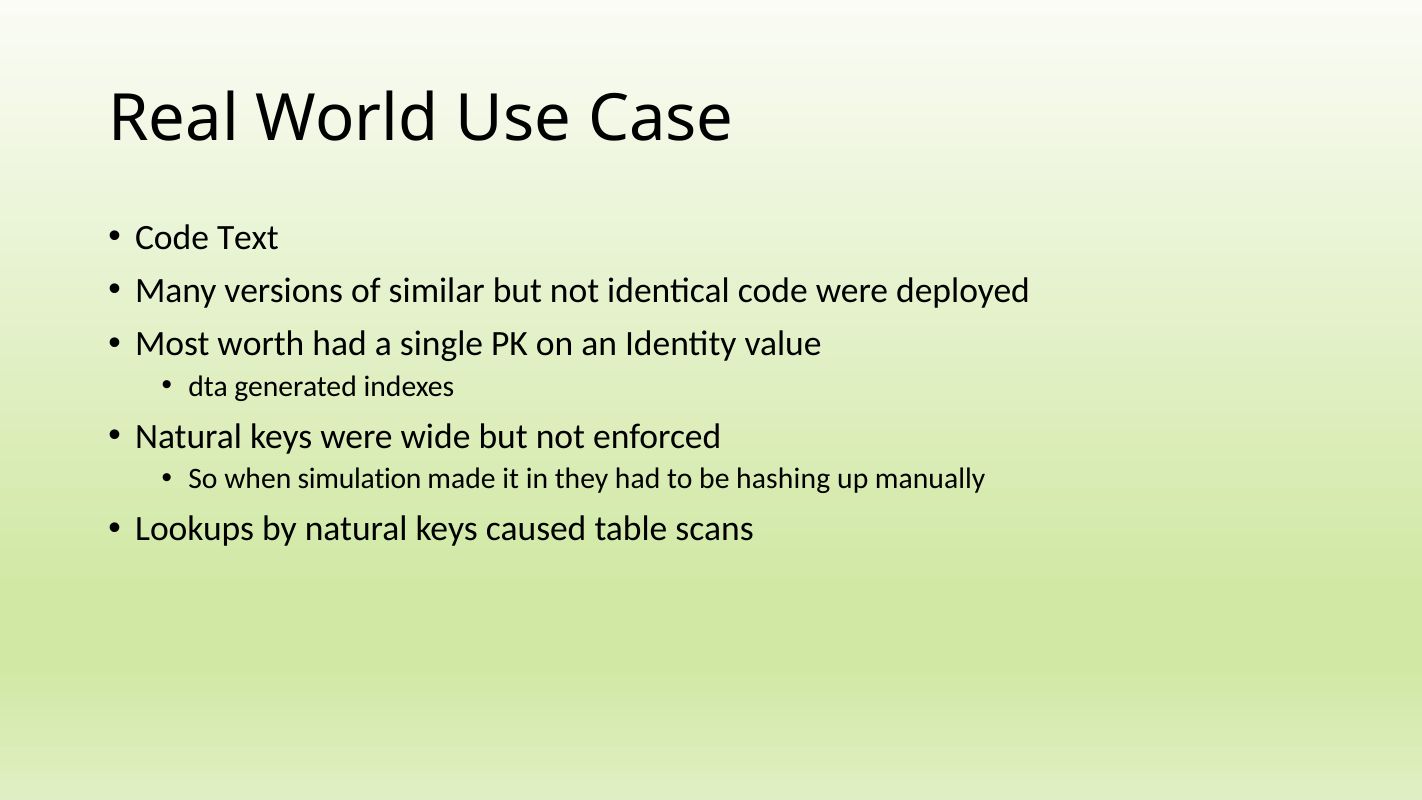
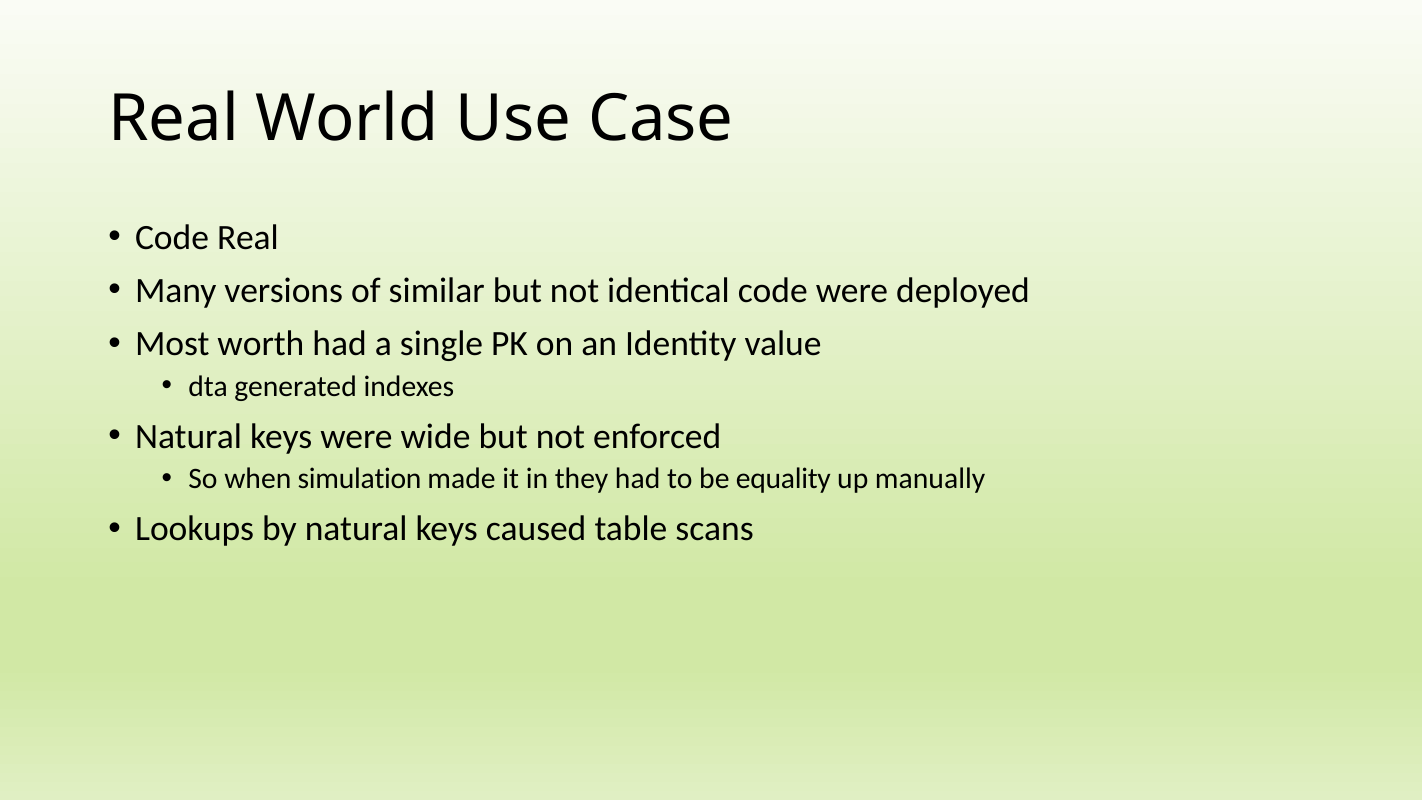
Code Text: Text -> Real
hashing: hashing -> equality
